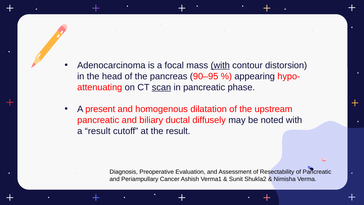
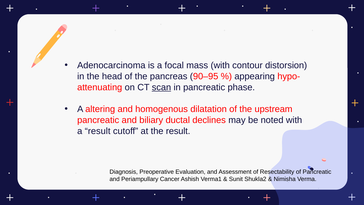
with at (220, 65) underline: present -> none
present: present -> altering
diffusely: diffusely -> declines
